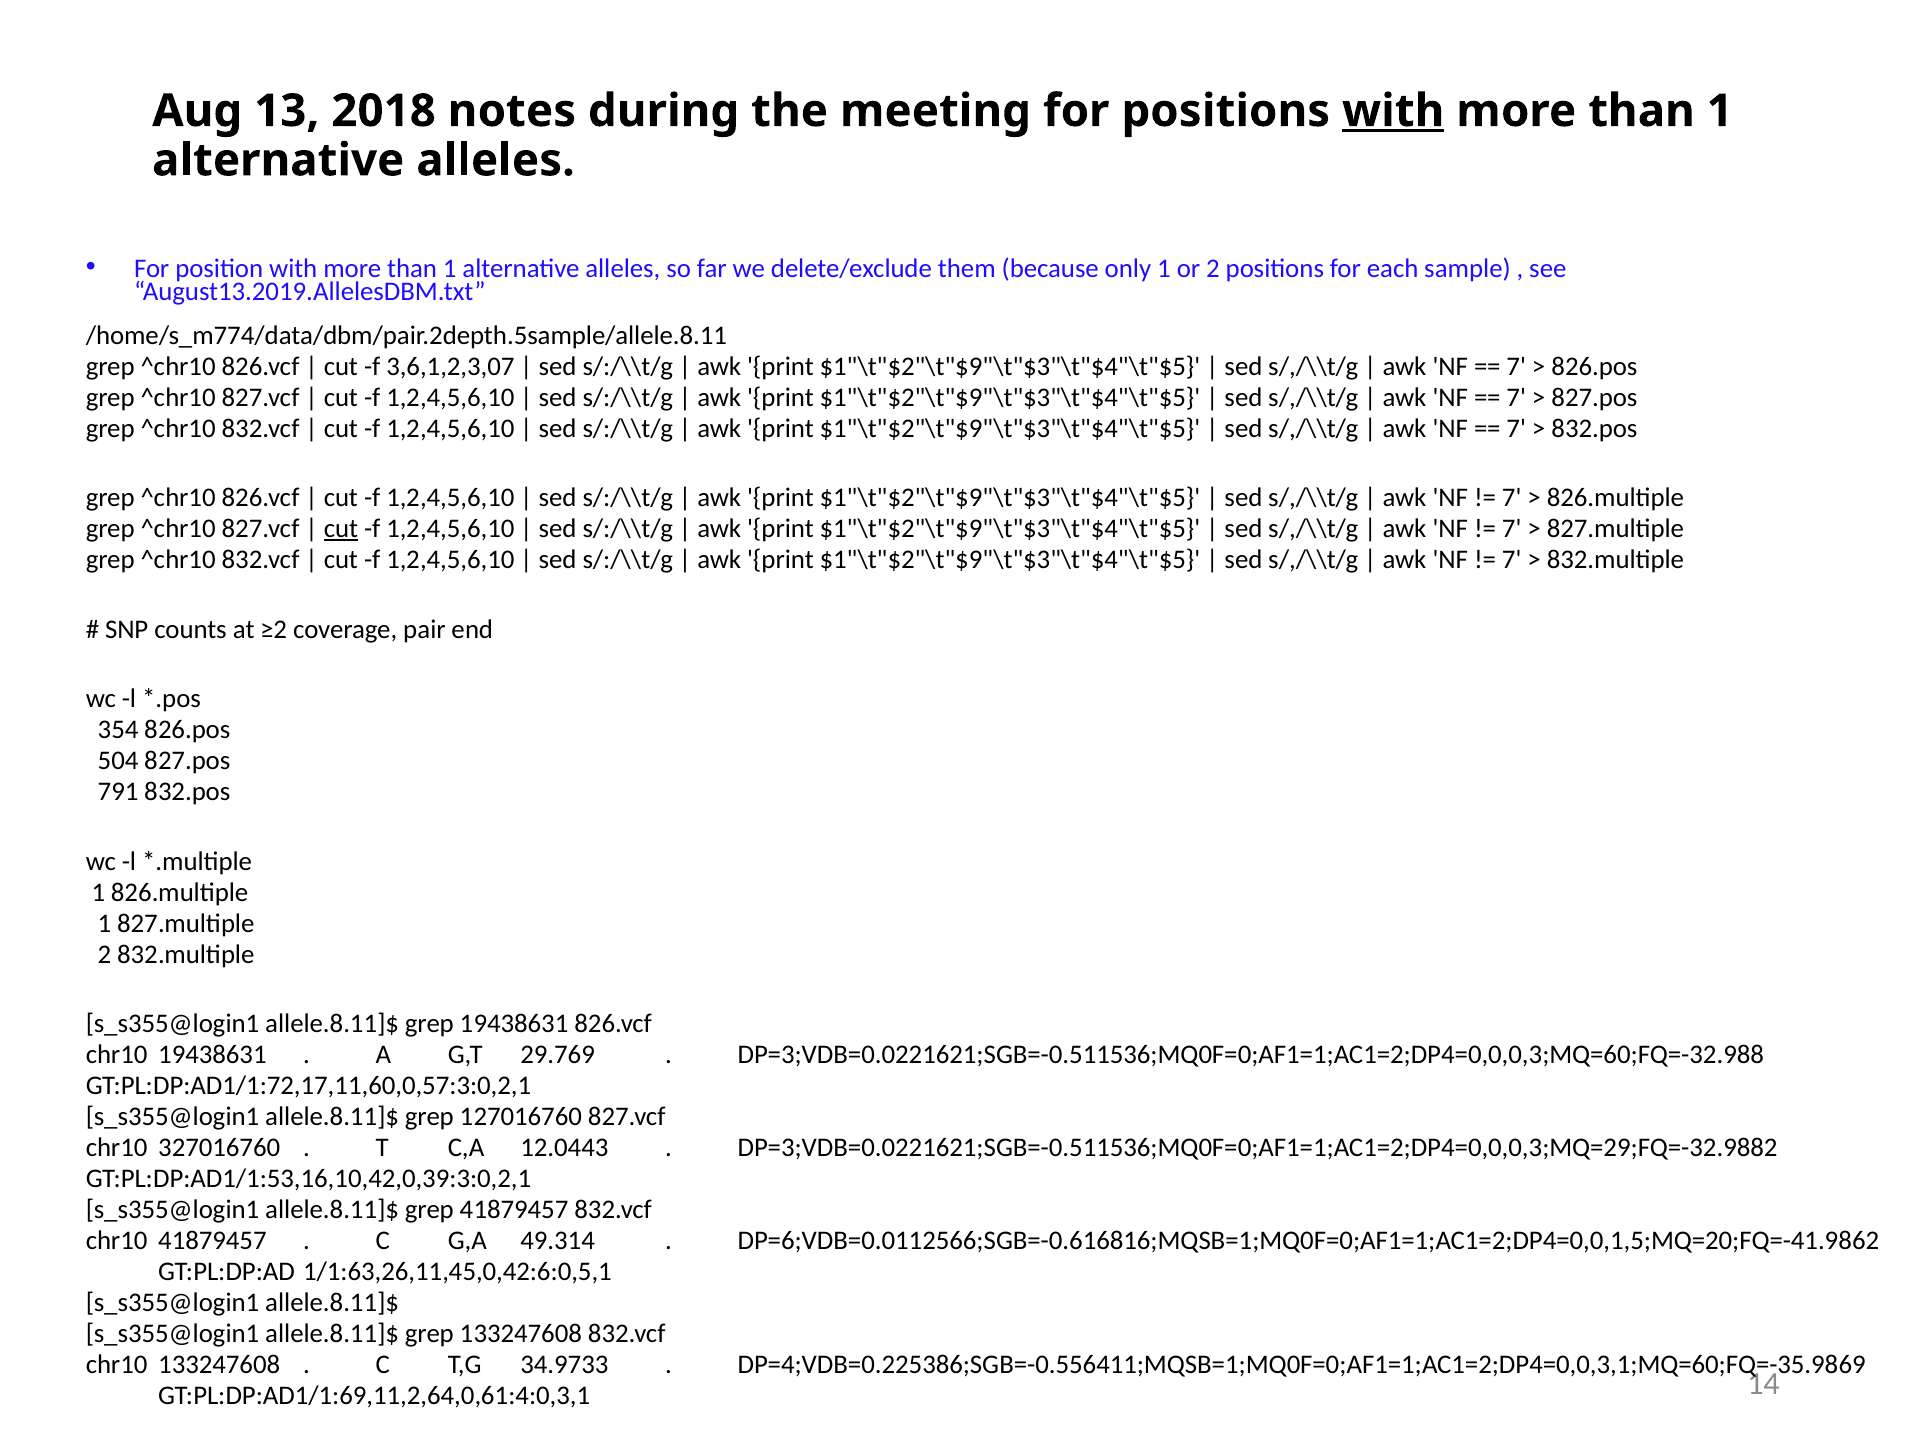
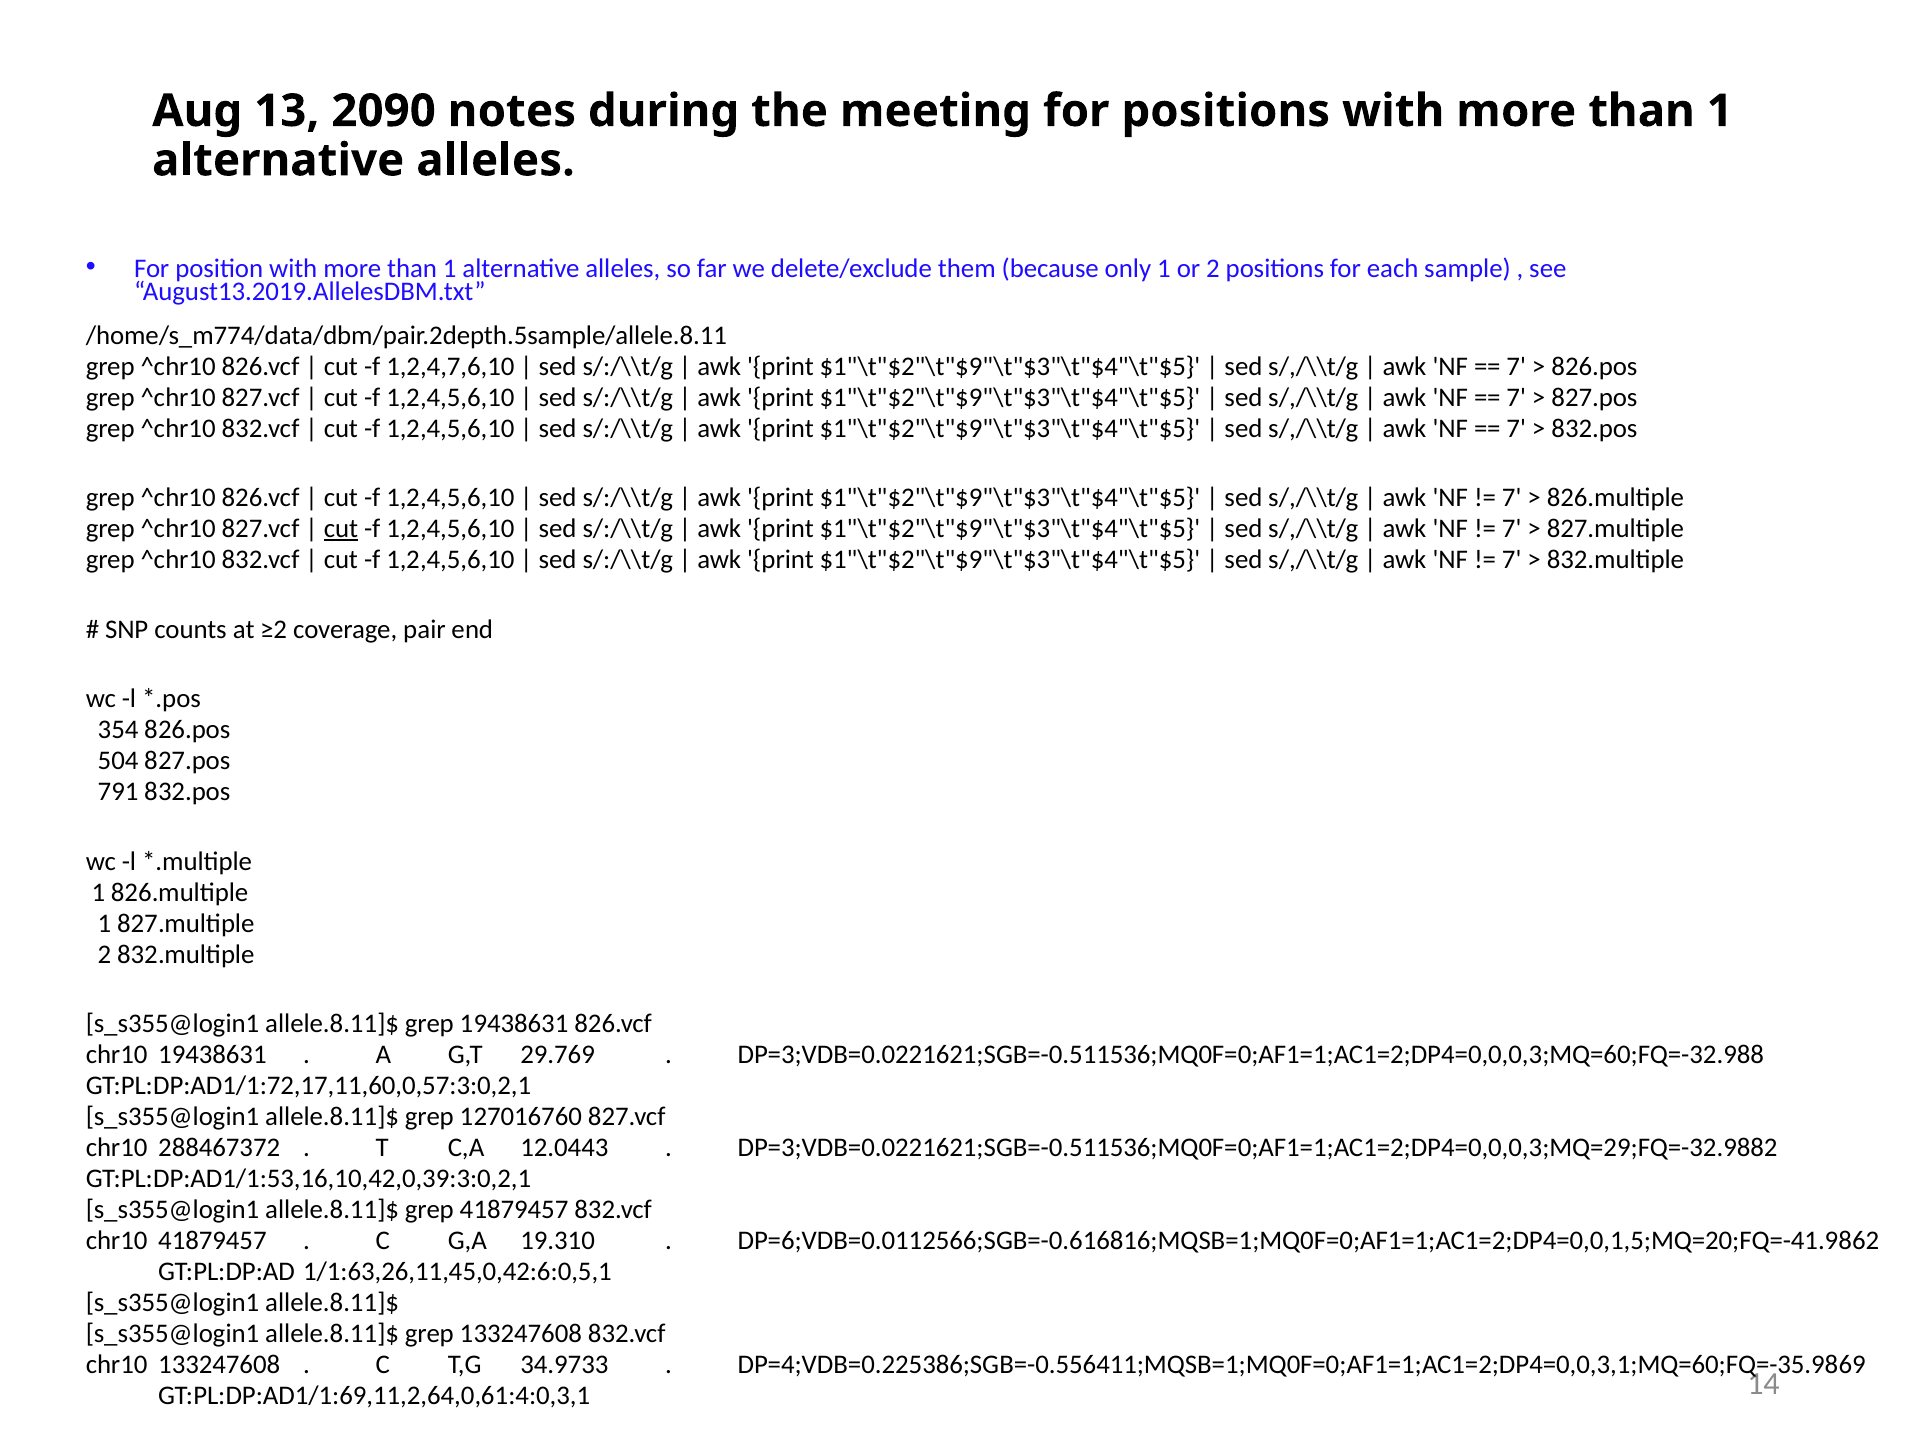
2018: 2018 -> 2090
with at (1393, 111) underline: present -> none
3,6,1,2,3,07: 3,6,1,2,3,07 -> 1,2,4,7,6,10
327016760: 327016760 -> 288467372
49.314: 49.314 -> 19.310
